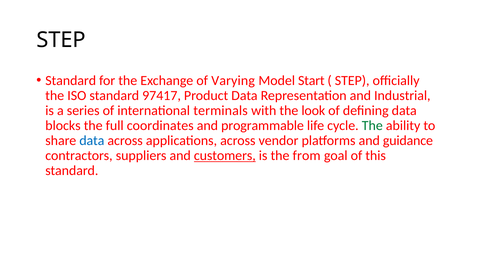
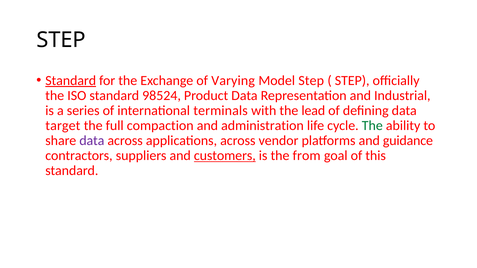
Standard at (71, 81) underline: none -> present
Model Start: Start -> Step
97417: 97417 -> 98524
look: look -> lead
blocks: blocks -> target
coordinates: coordinates -> compaction
programmable: programmable -> administration
data at (92, 141) colour: blue -> purple
